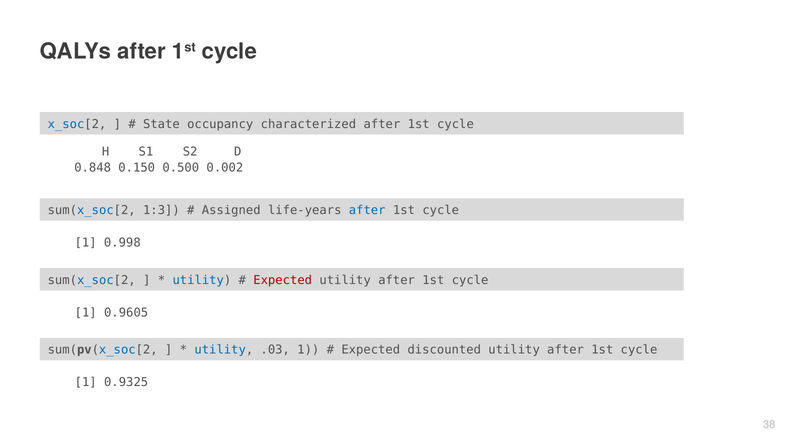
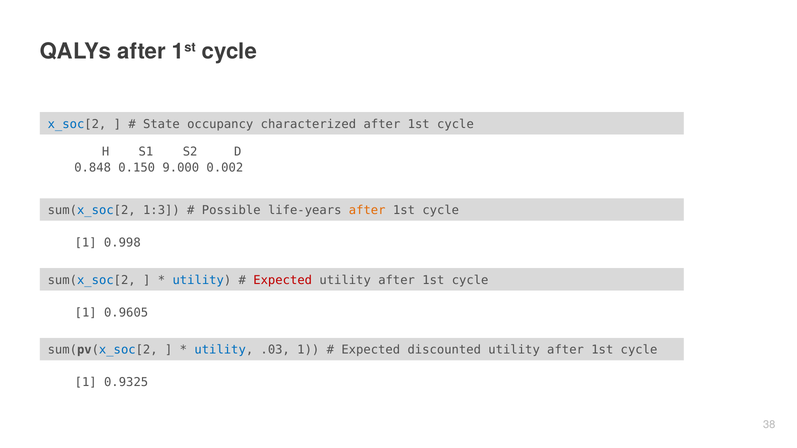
0.500: 0.500 -> 9.000
Assigned: Assigned -> Possible
after at (367, 211) colour: blue -> orange
